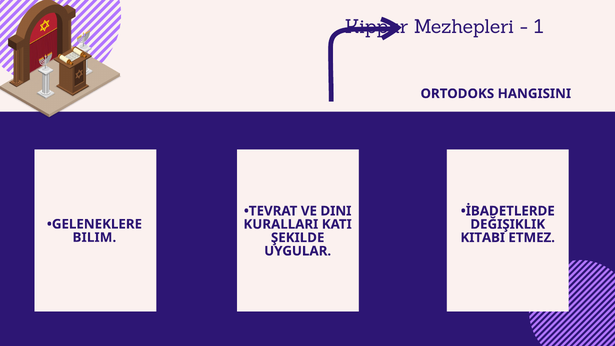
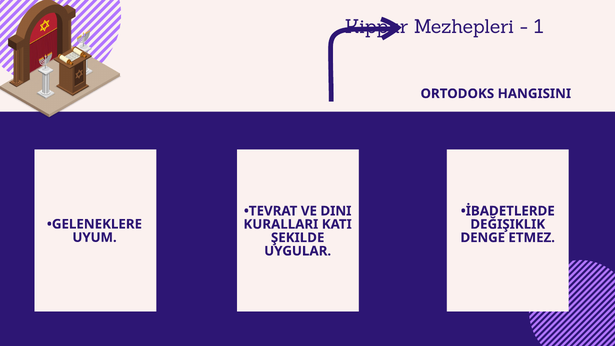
BILIM: BILIM -> UYUM
KITABI: KITABI -> DENGE
